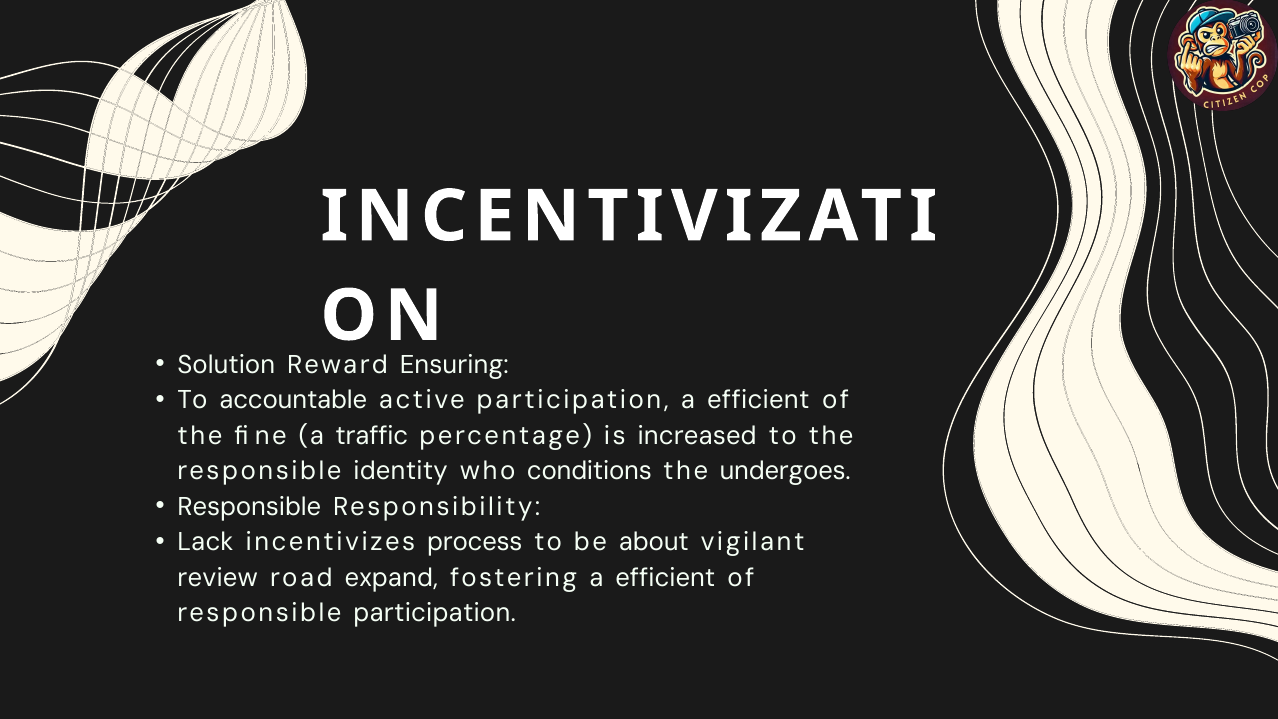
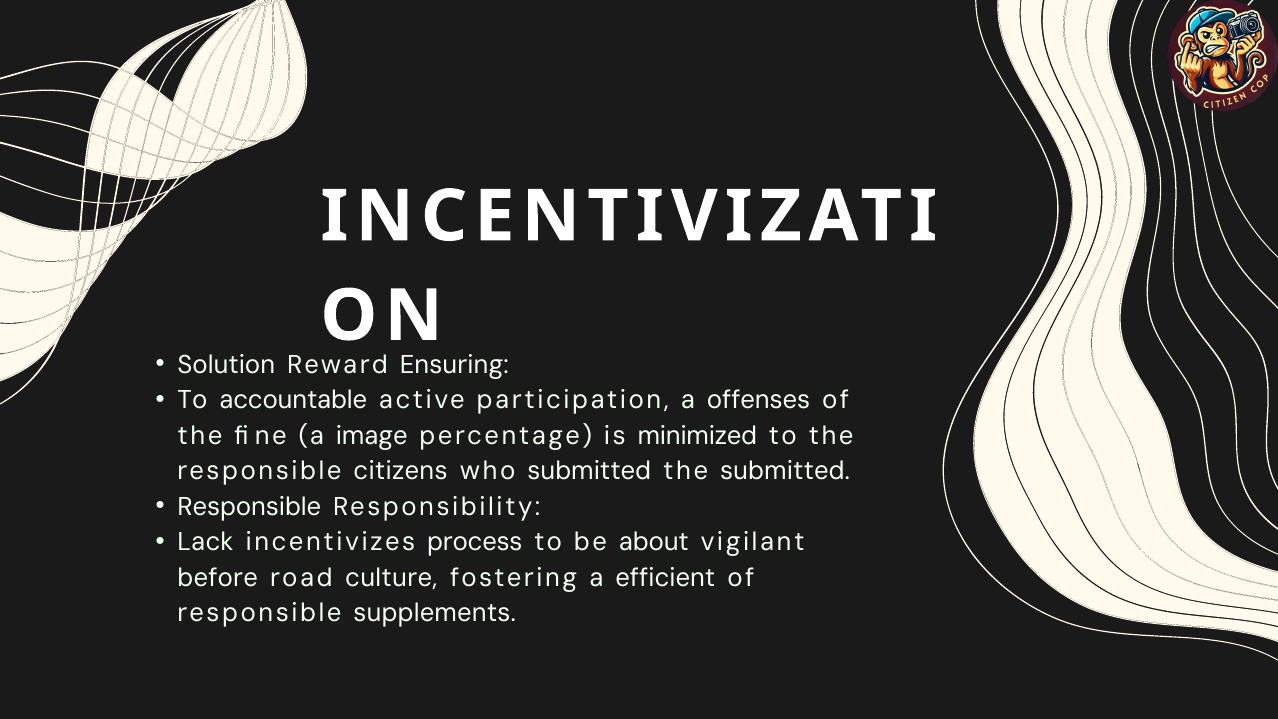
participation a efficient: efficient -> offenses
traffic: traffic -> image
increased: increased -> minimized
identity: identity -> citizens
who conditions: conditions -> submitted
the undergoes: undergoes -> submitted
review: review -> before
expand: expand -> culture
responsible participation: participation -> supplements
